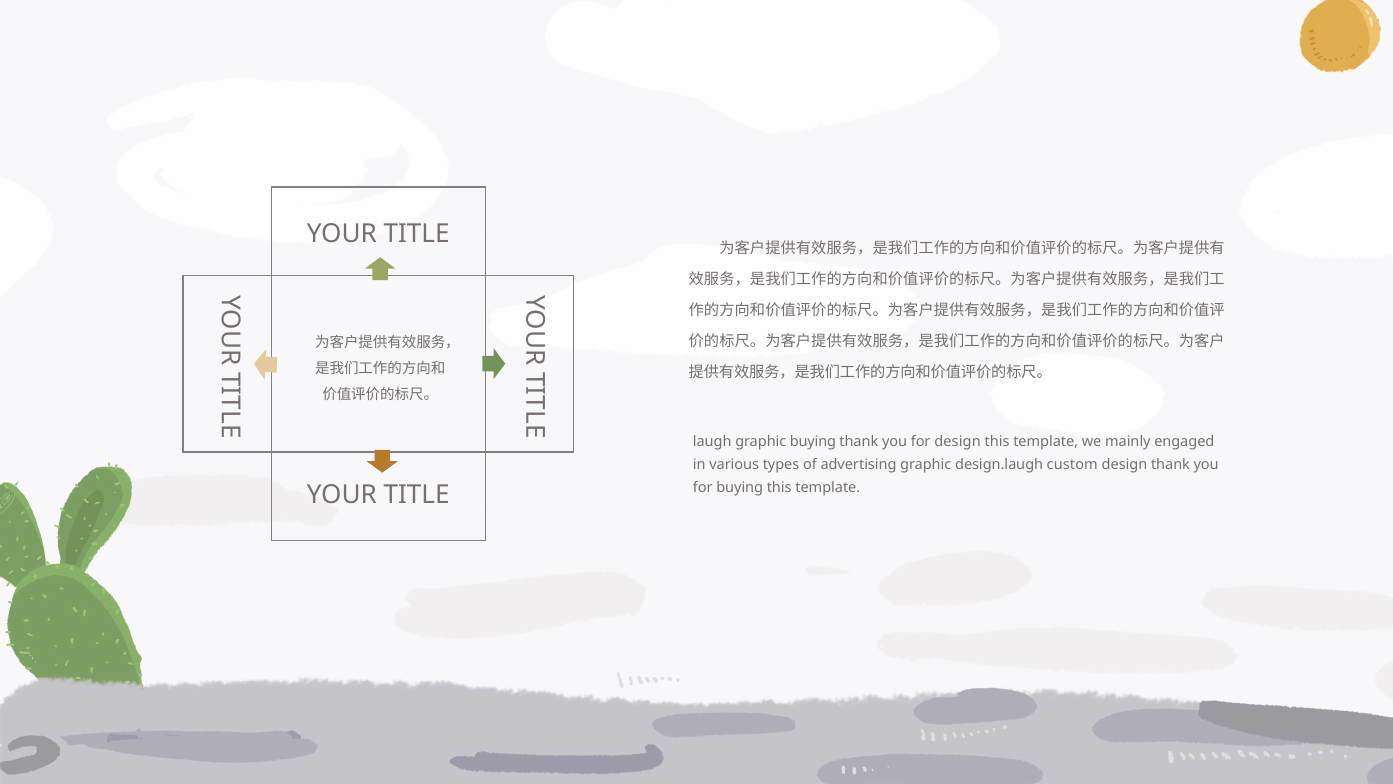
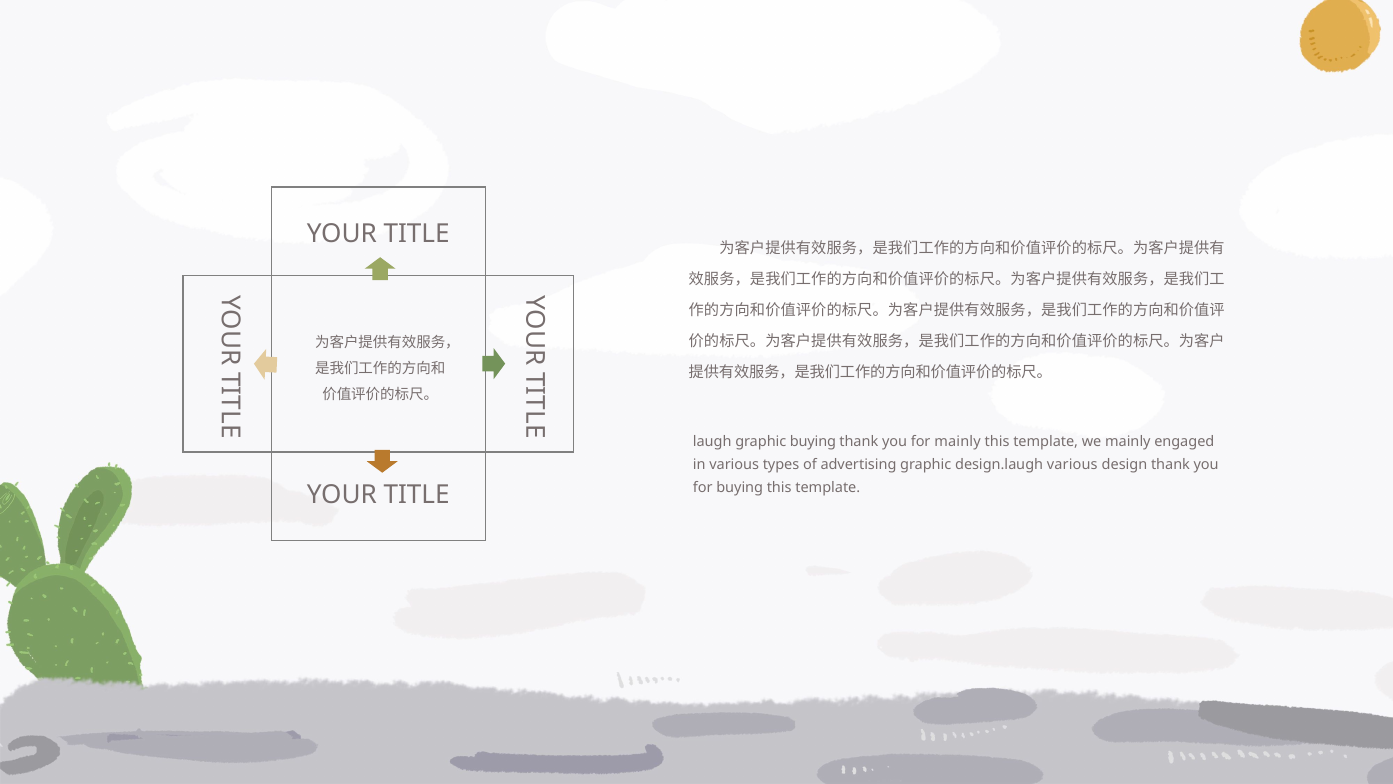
for design: design -> mainly
design.laugh custom: custom -> various
